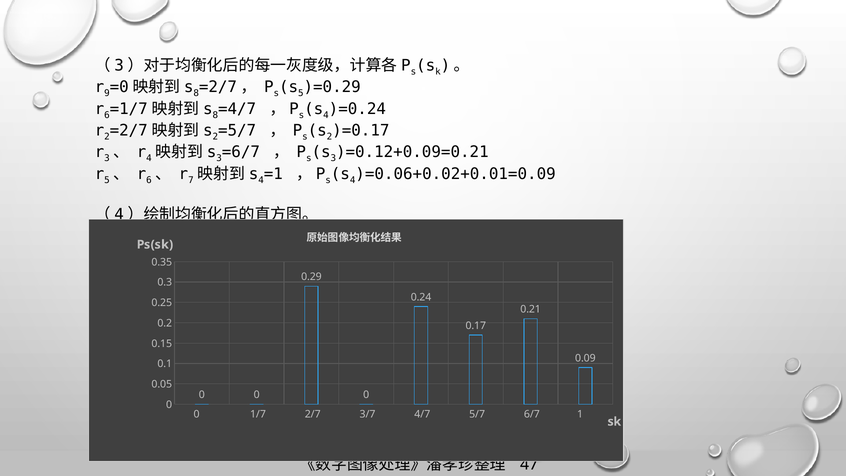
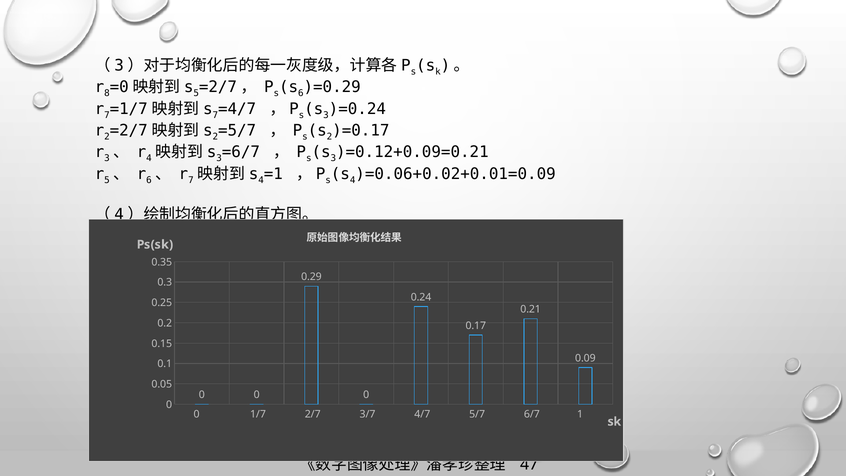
9: 9 -> 8
8 at (196, 93): 8 -> 5
5 at (301, 93): 5 -> 6
6 at (107, 115): 6 -> 7
8 at (215, 115): 8 -> 7
4 at (326, 115): 4 -> 3
